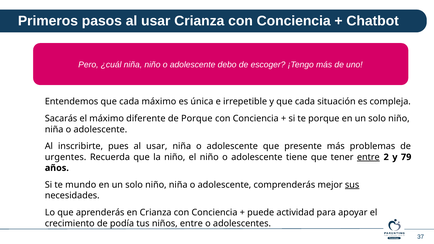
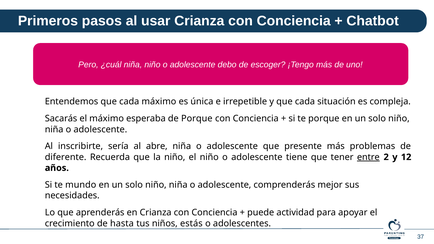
diferente: diferente -> esperaba
pues: pues -> sería
usar at (157, 146): usar -> abre
urgentes: urgentes -> diferente
79: 79 -> 12
sus underline: present -> none
podía: podía -> hasta
niños entre: entre -> estás
